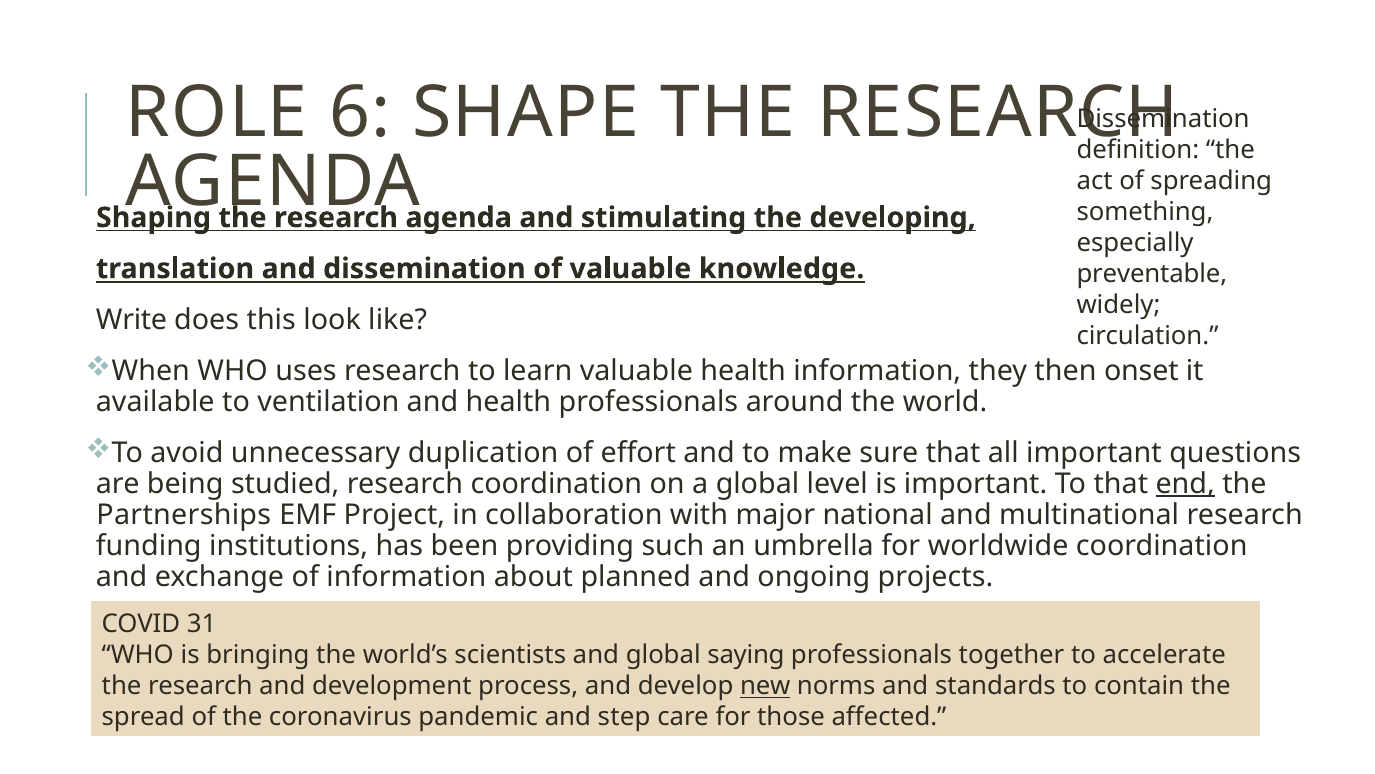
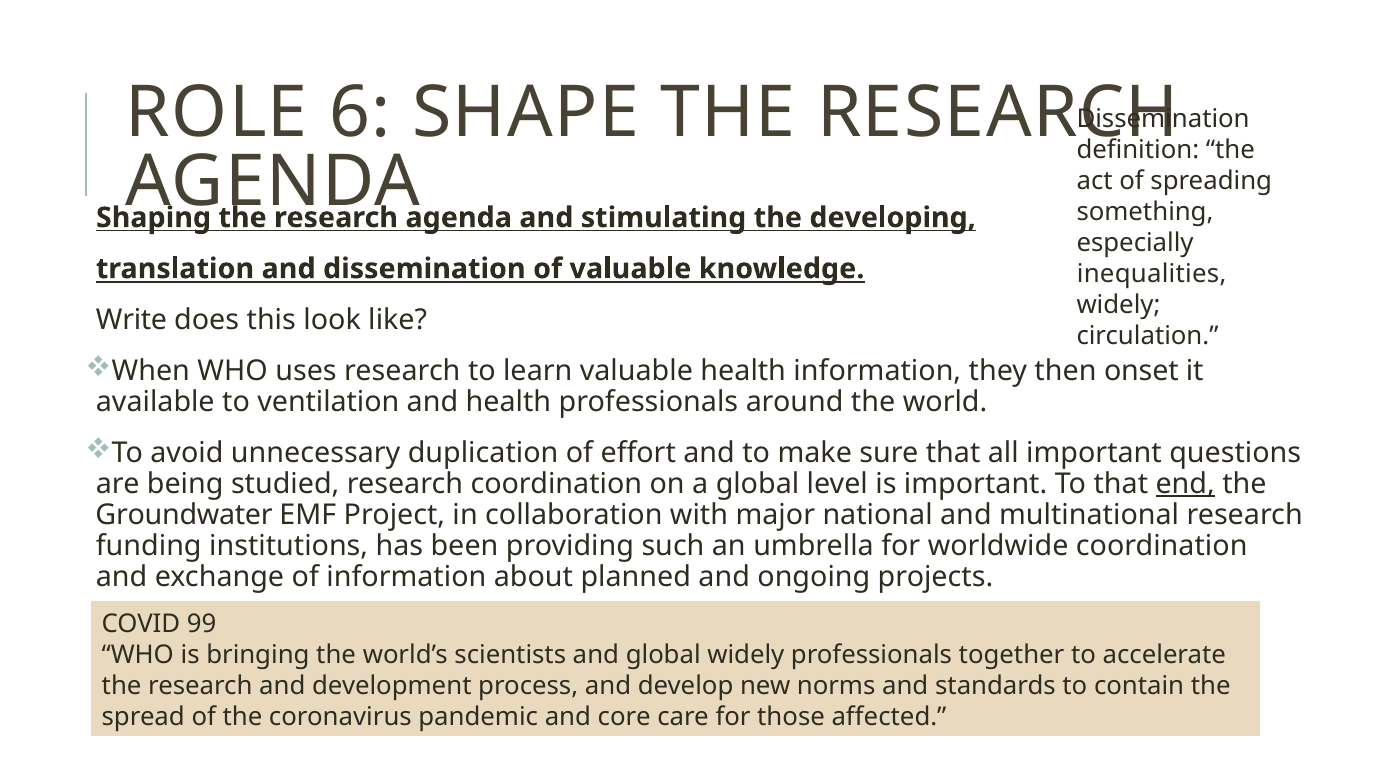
preventable: preventable -> inequalities
Partnerships: Partnerships -> Groundwater
31: 31 -> 99
global saying: saying -> widely
new underline: present -> none
step: step -> core
